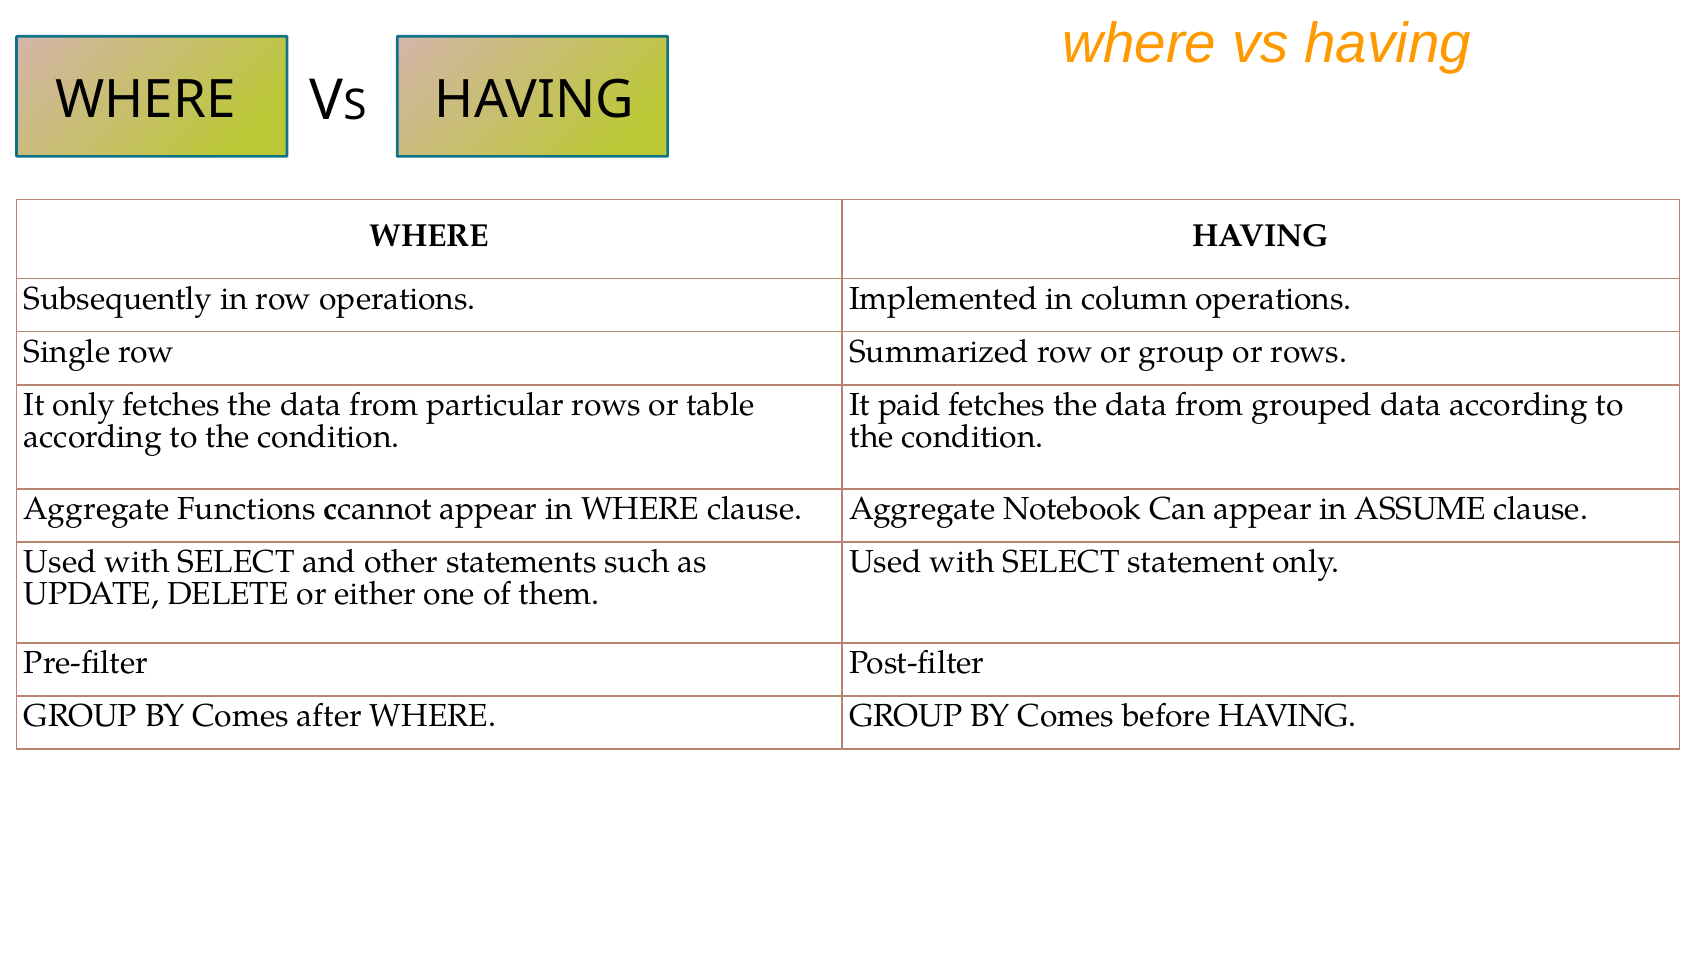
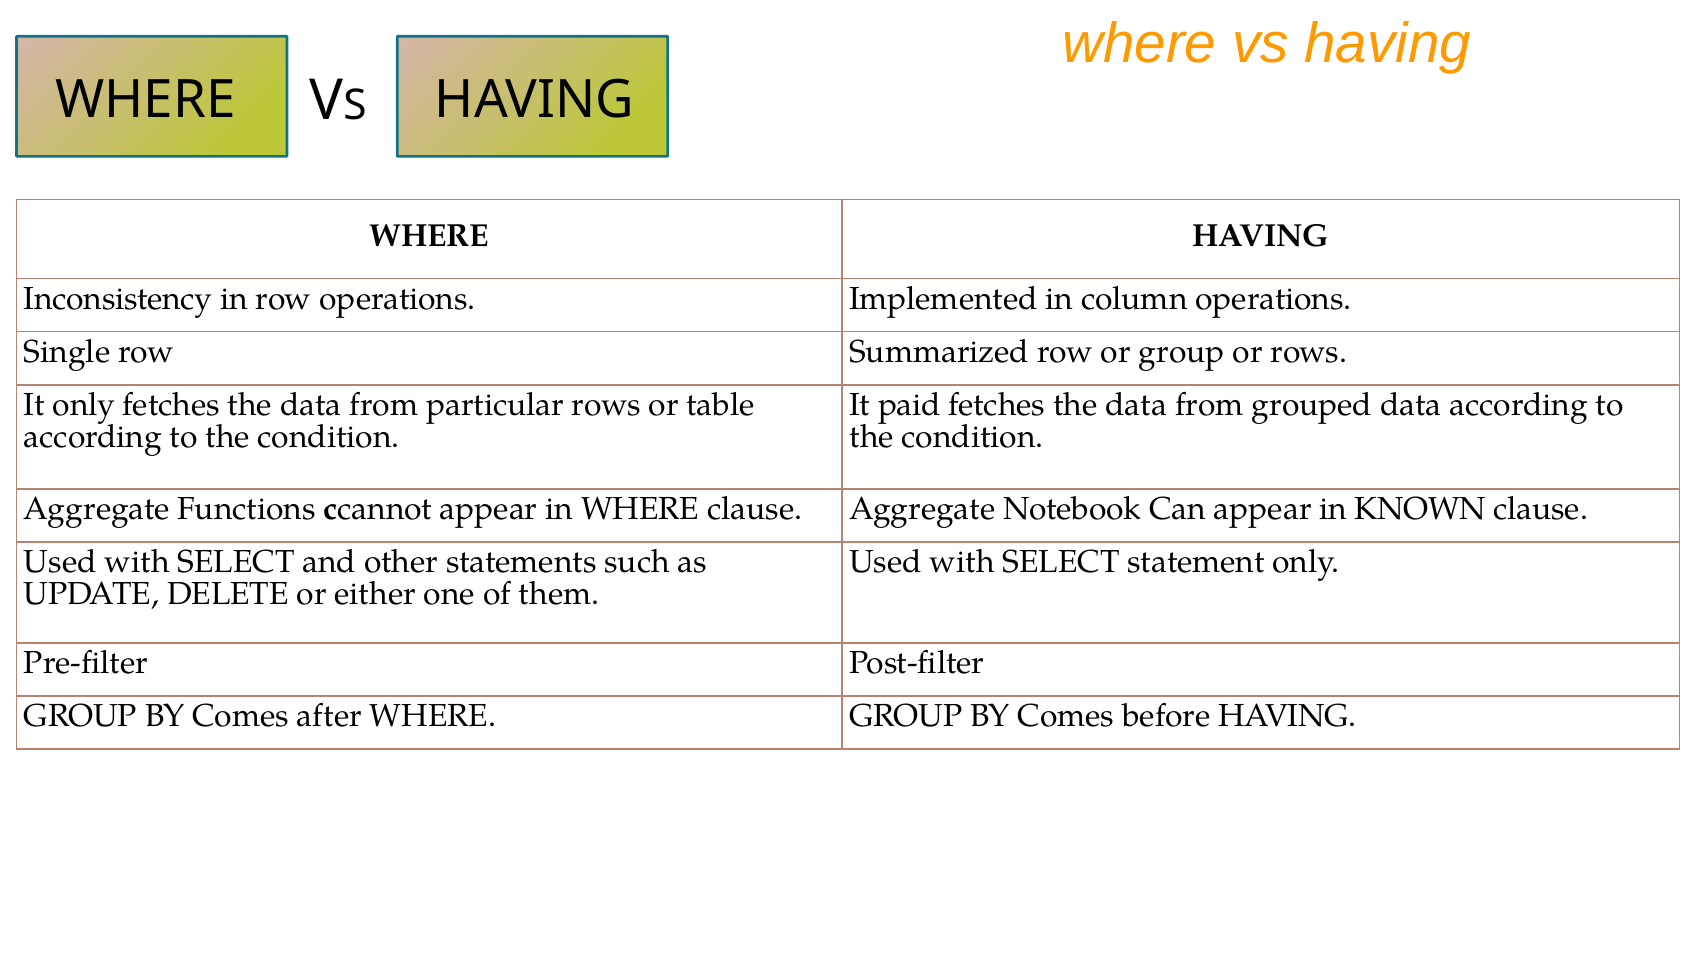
Subsequently: Subsequently -> Inconsistency
ASSUME: ASSUME -> KNOWN
